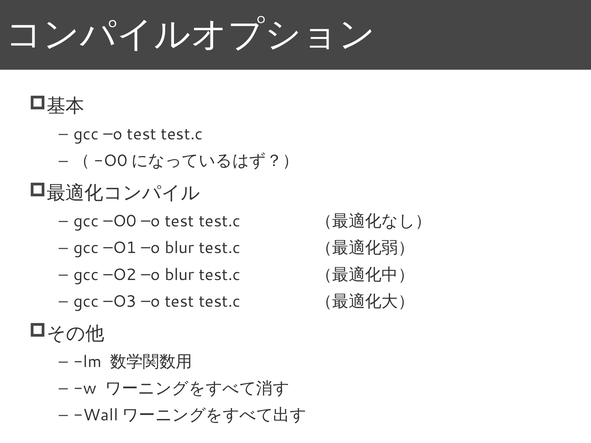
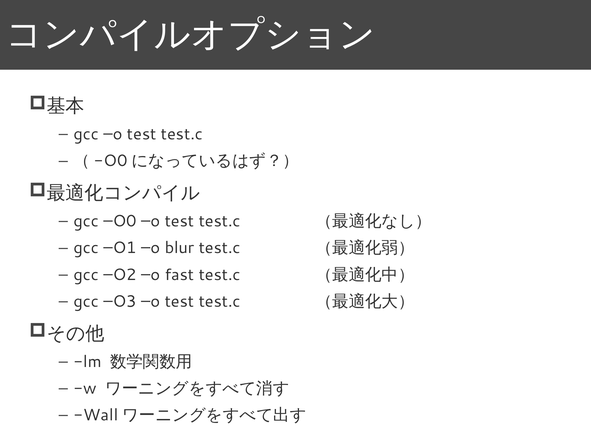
O2 o blur: blur -> fast
